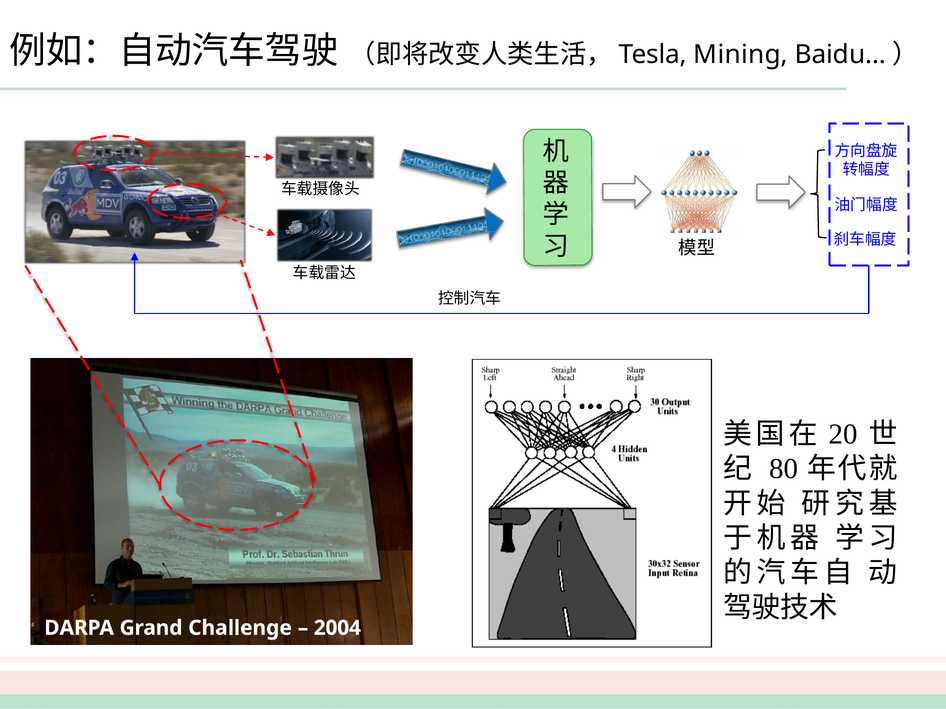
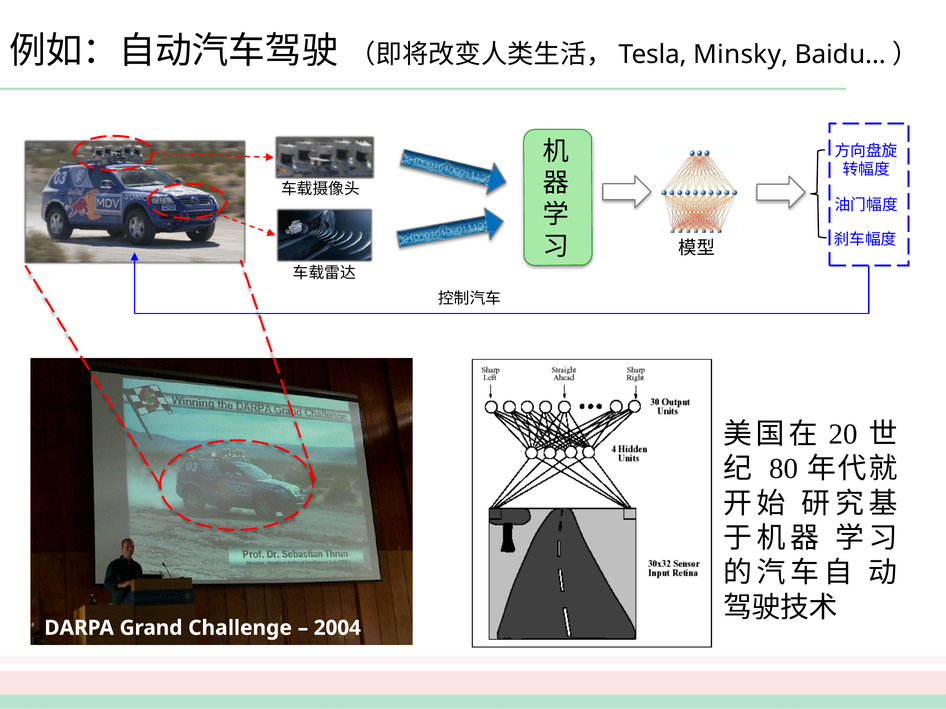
Mining: Mining -> Minsky
